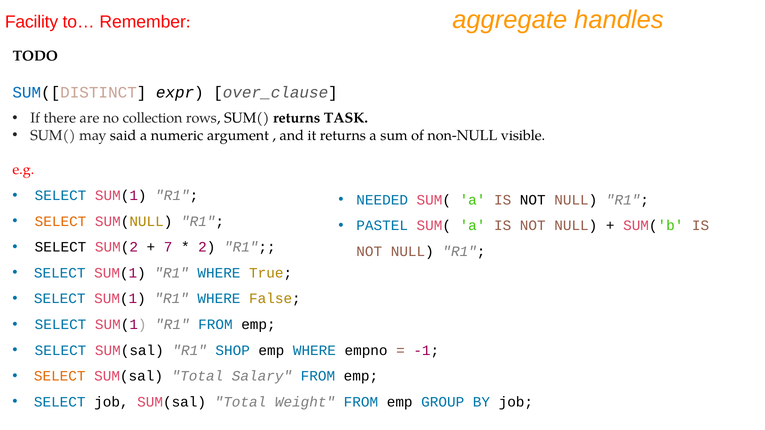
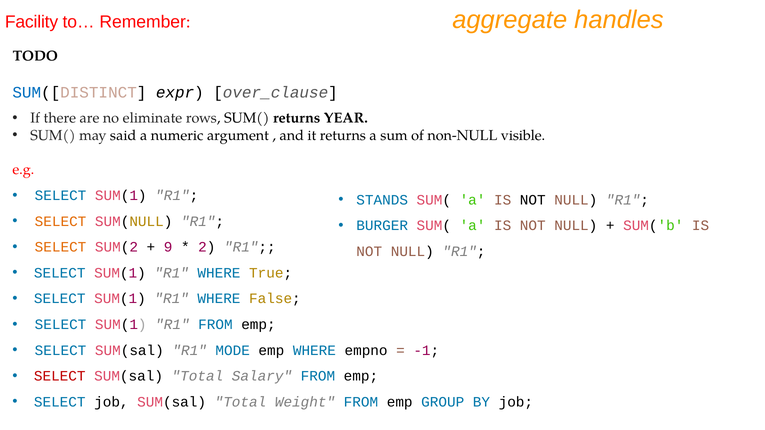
collection: collection -> eliminate
TASK: TASK -> YEAR
NEEDED: NEEDED -> STANDS
PASTEL: PASTEL -> BURGER
SELECT at (61, 247) colour: black -> orange
7: 7 -> 9
SHOP: SHOP -> MODE
SELECT at (60, 376) colour: orange -> red
